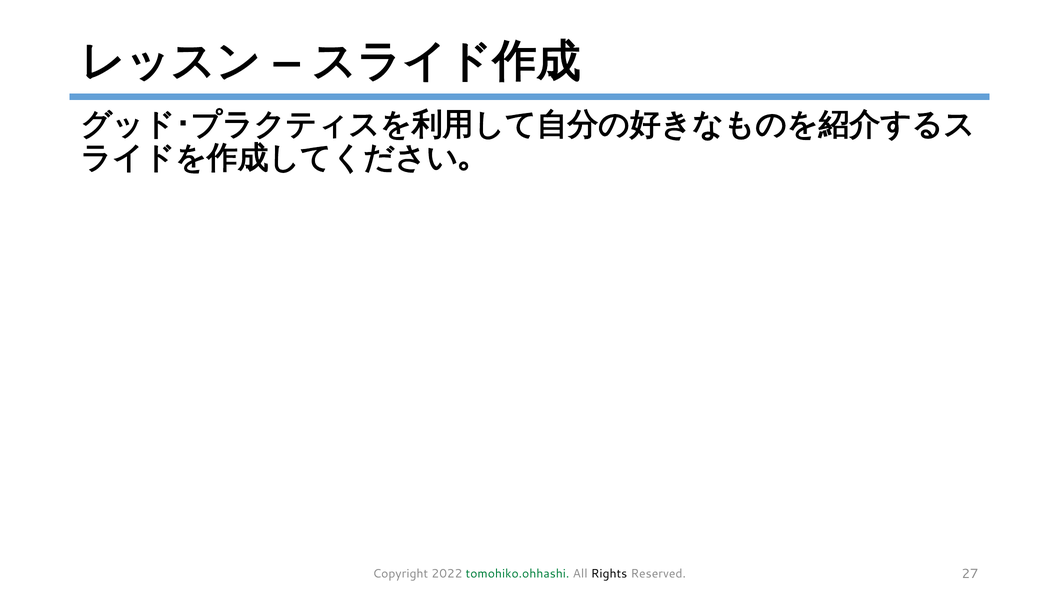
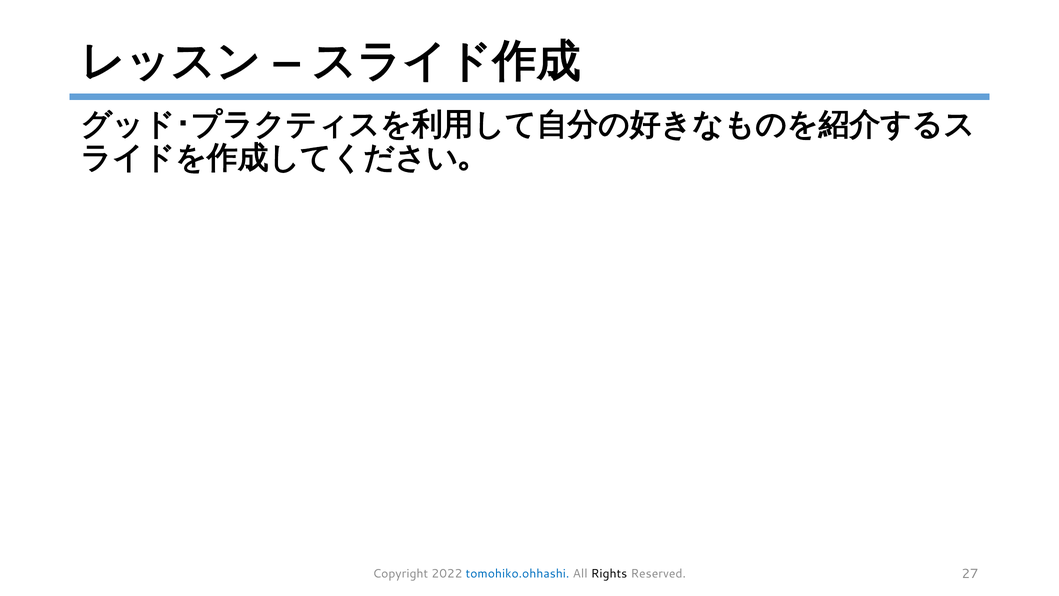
tomohiko.ohhashi colour: green -> blue
